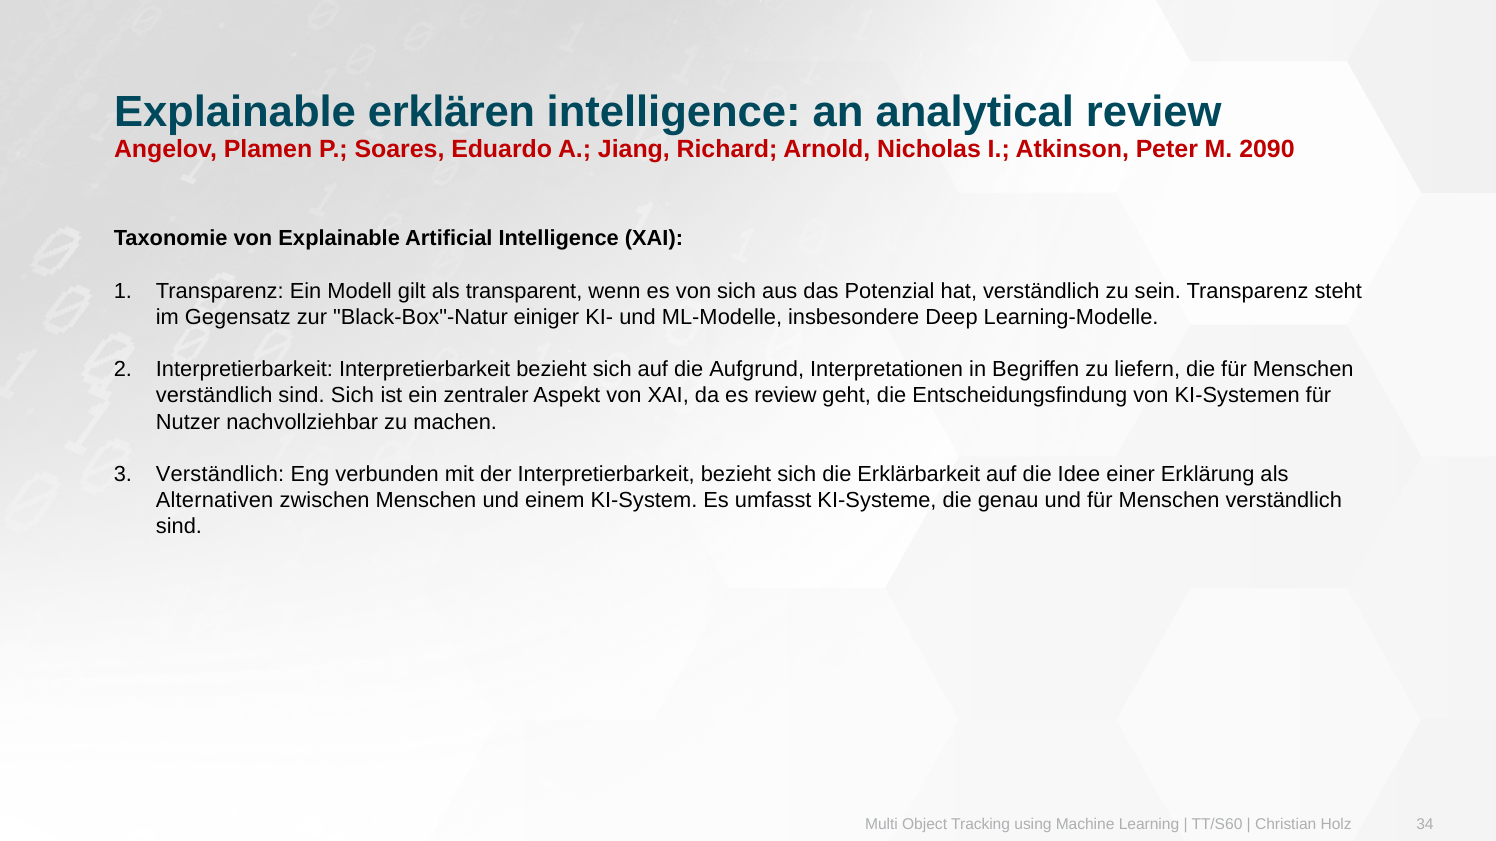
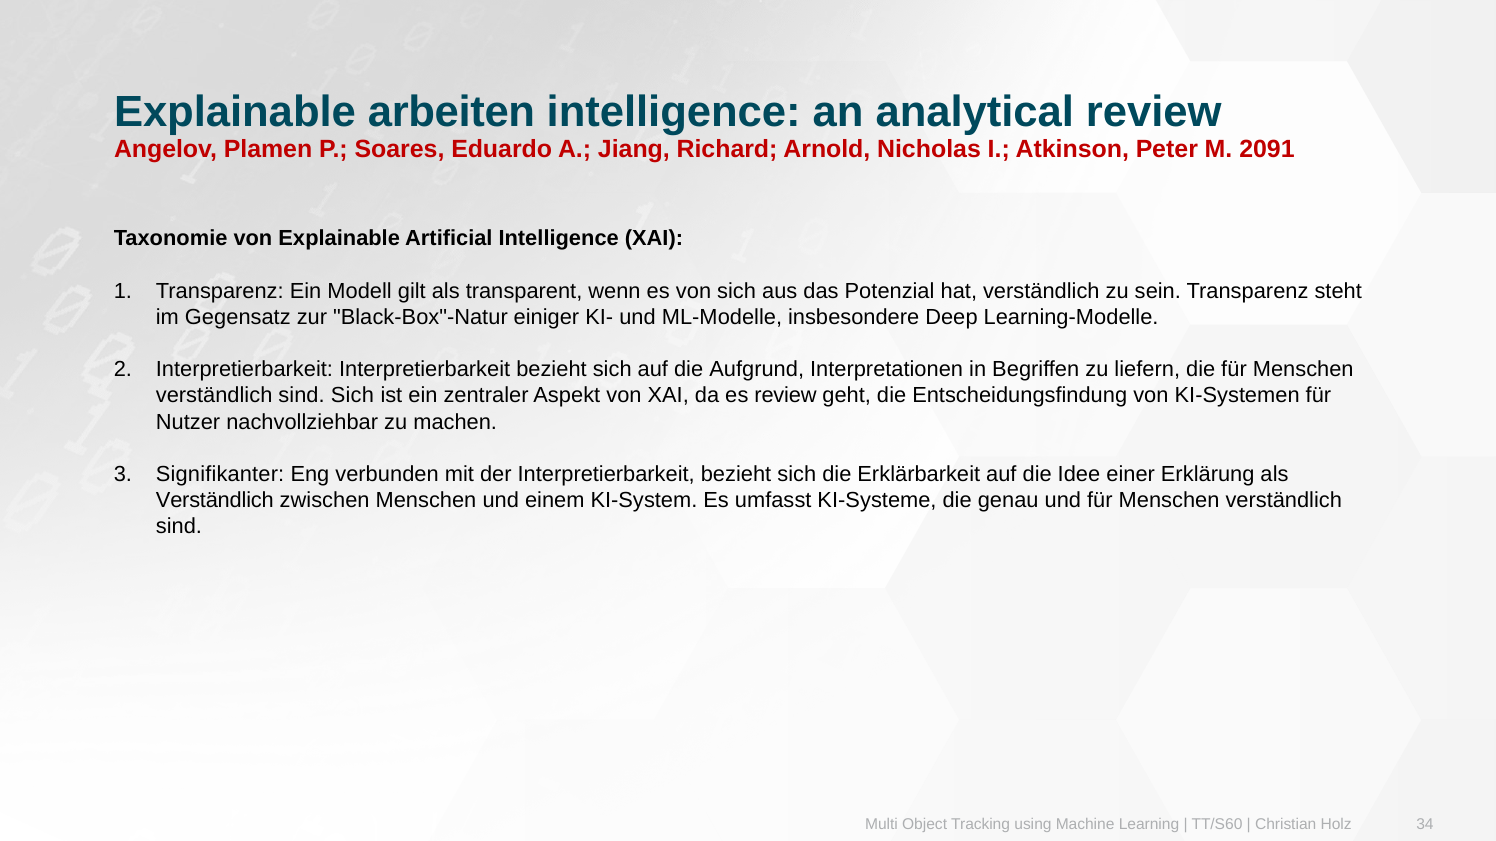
erklären: erklären -> arbeiten
2090: 2090 -> 2091
Verständlich at (220, 475): Verständlich -> Signifikanter
Alternativen at (215, 501): Alternativen -> Verständlich
